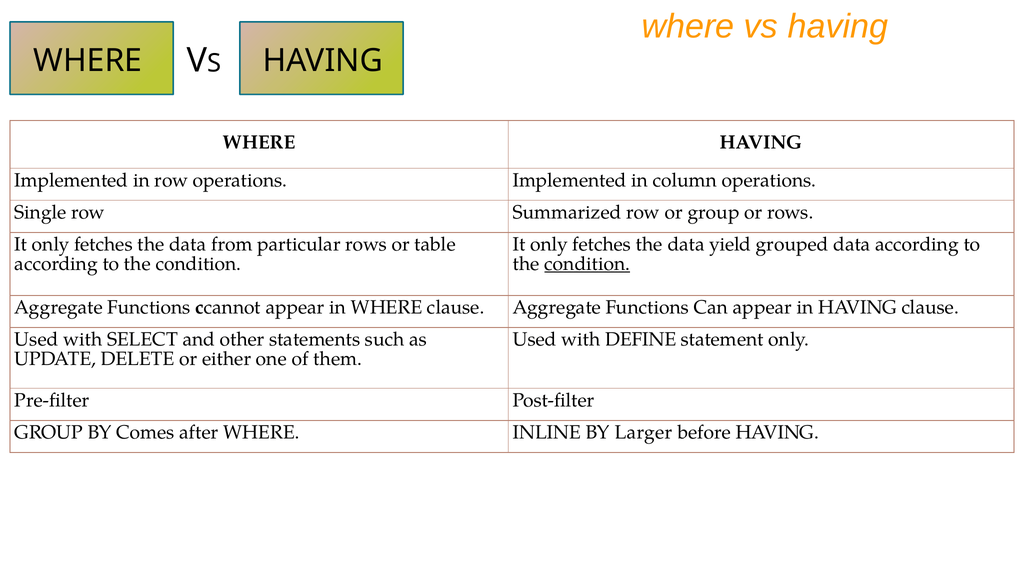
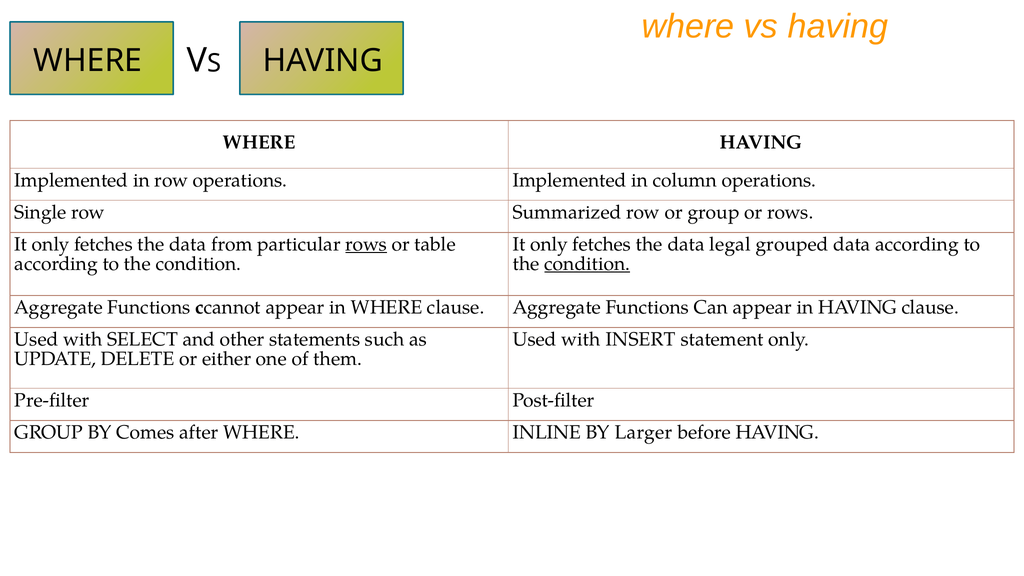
rows at (366, 244) underline: none -> present
yield: yield -> legal
DEFINE: DEFINE -> INSERT
